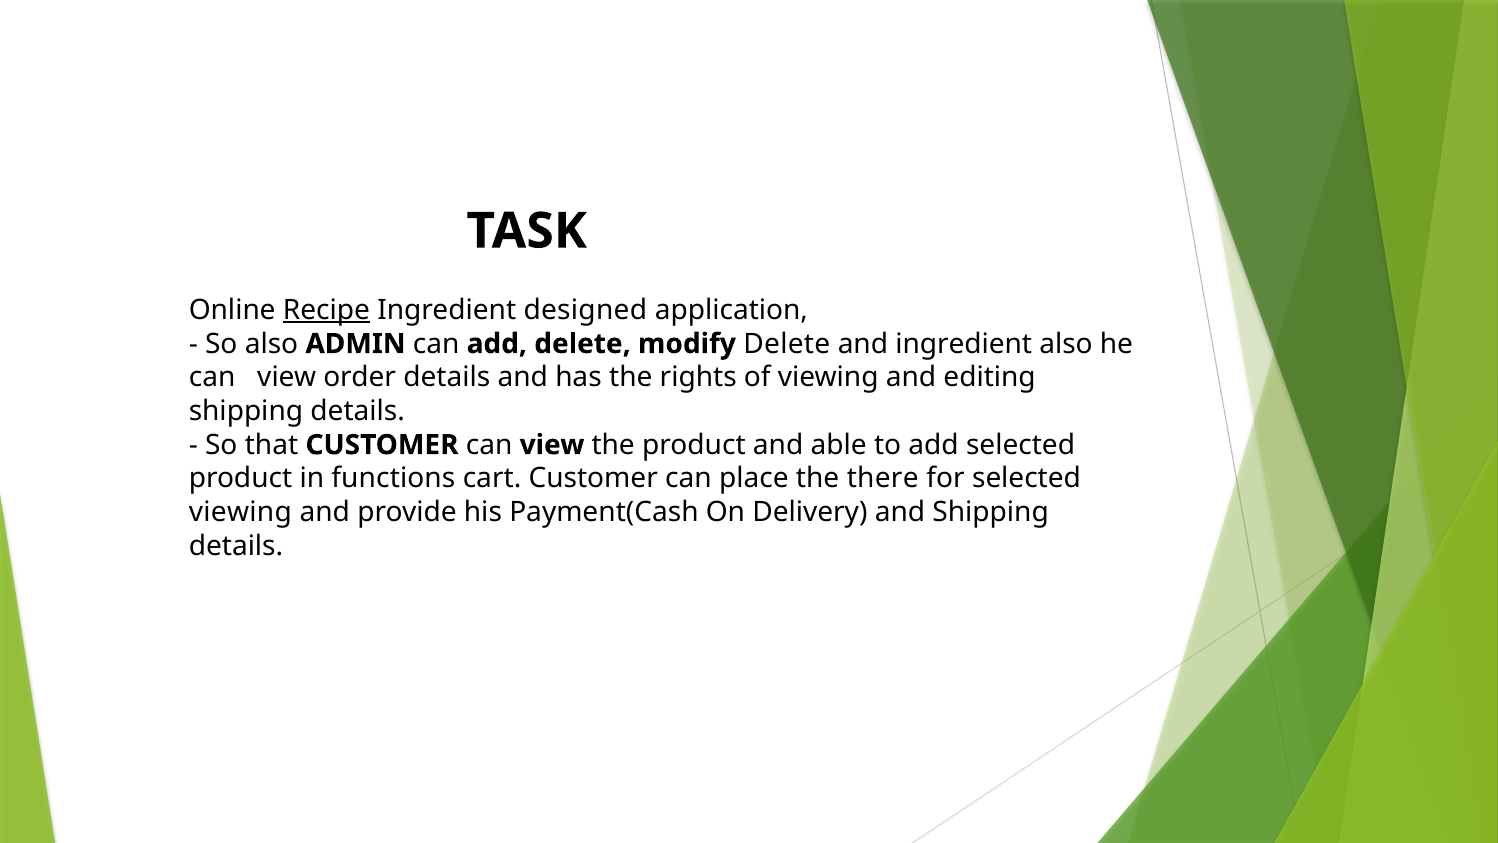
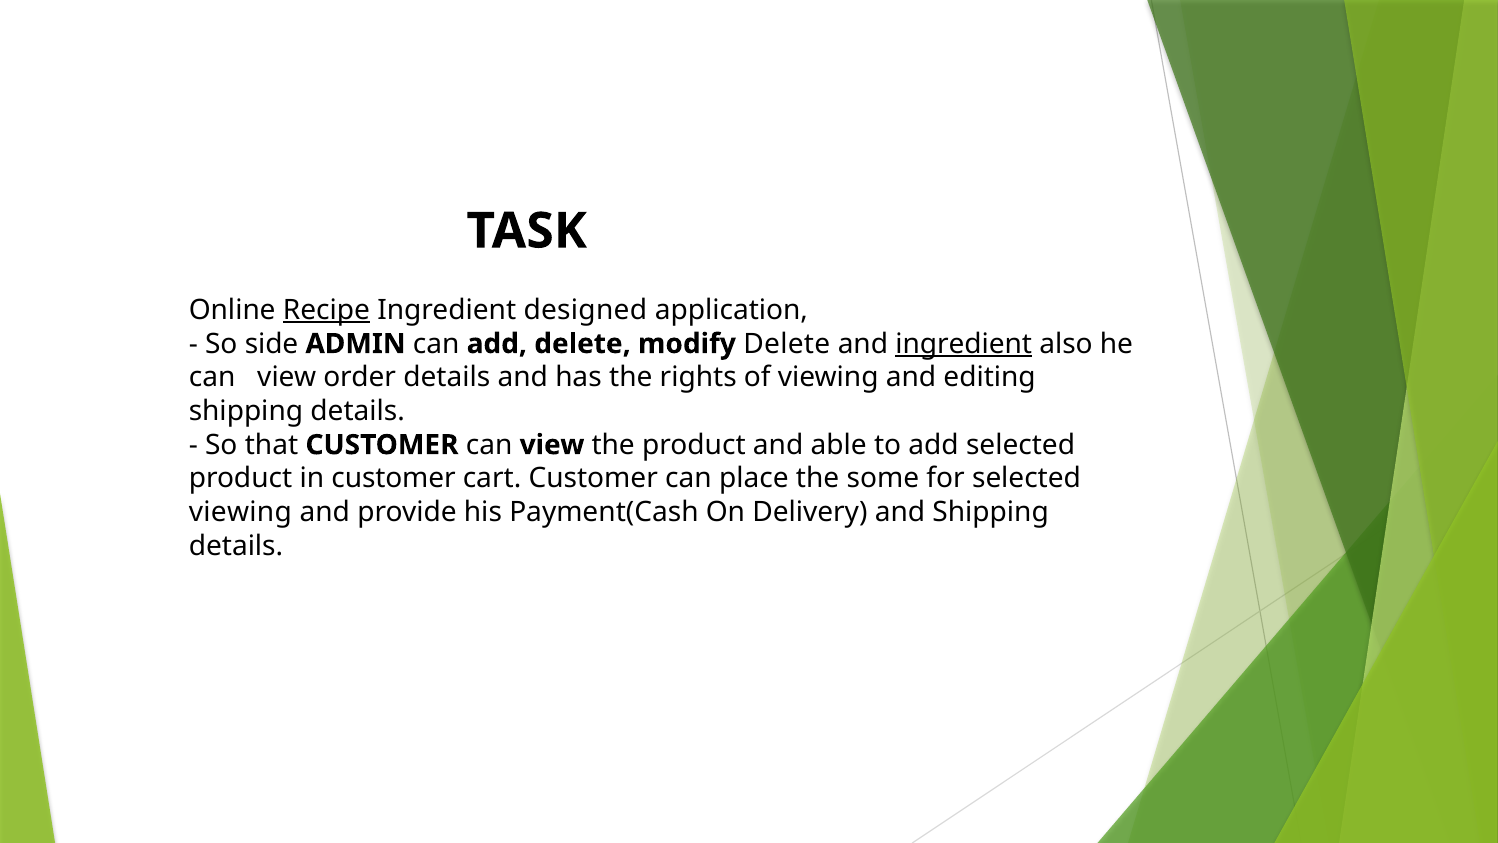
So also: also -> side
ingredient at (964, 344) underline: none -> present
in functions: functions -> customer
there: there -> some
